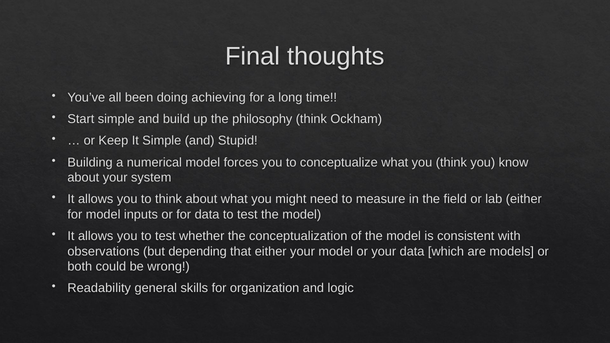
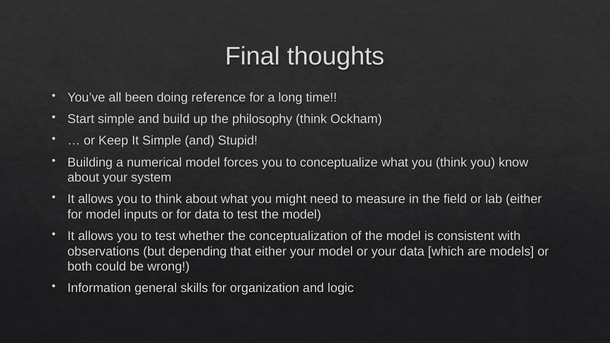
achieving: achieving -> reference
Readability: Readability -> Information
